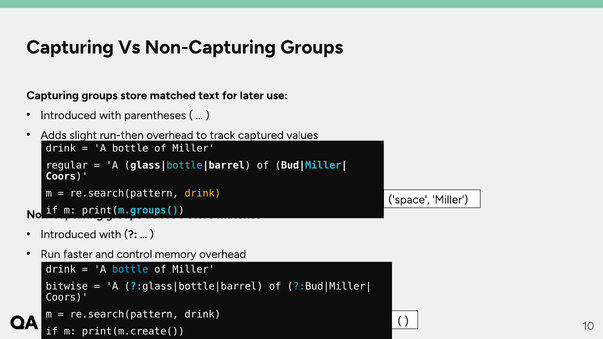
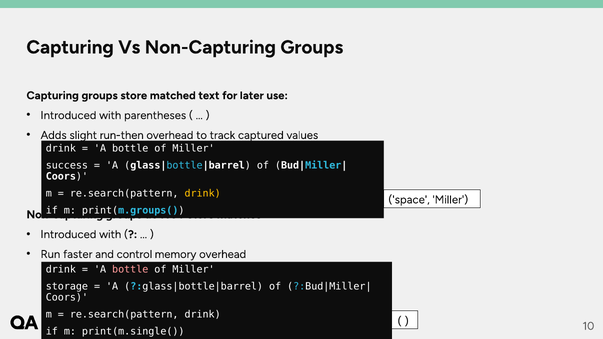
regular: regular -> success
bottle at (130, 269) colour: light blue -> pink
bitwise: bitwise -> storage
print(m.create(: print(m.create( -> print(m.single(
